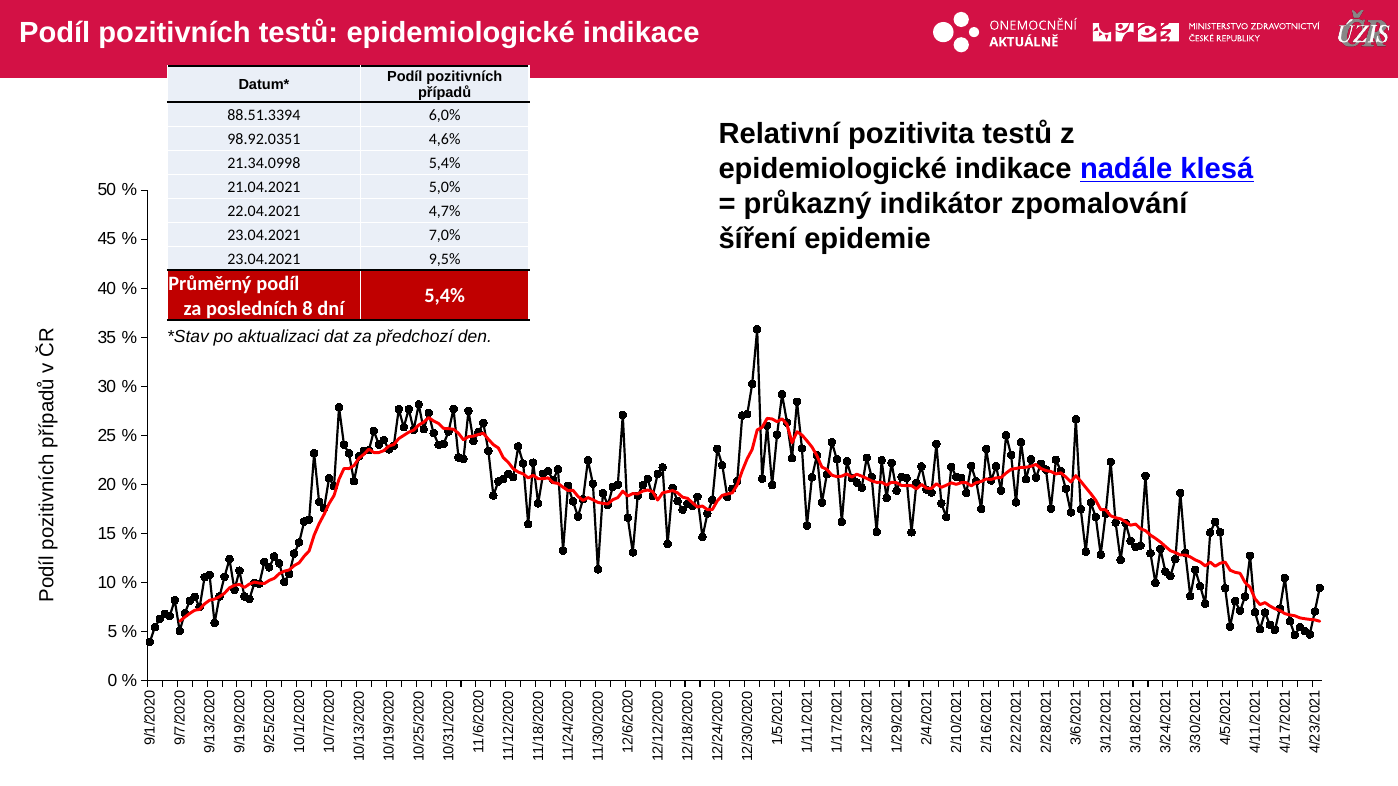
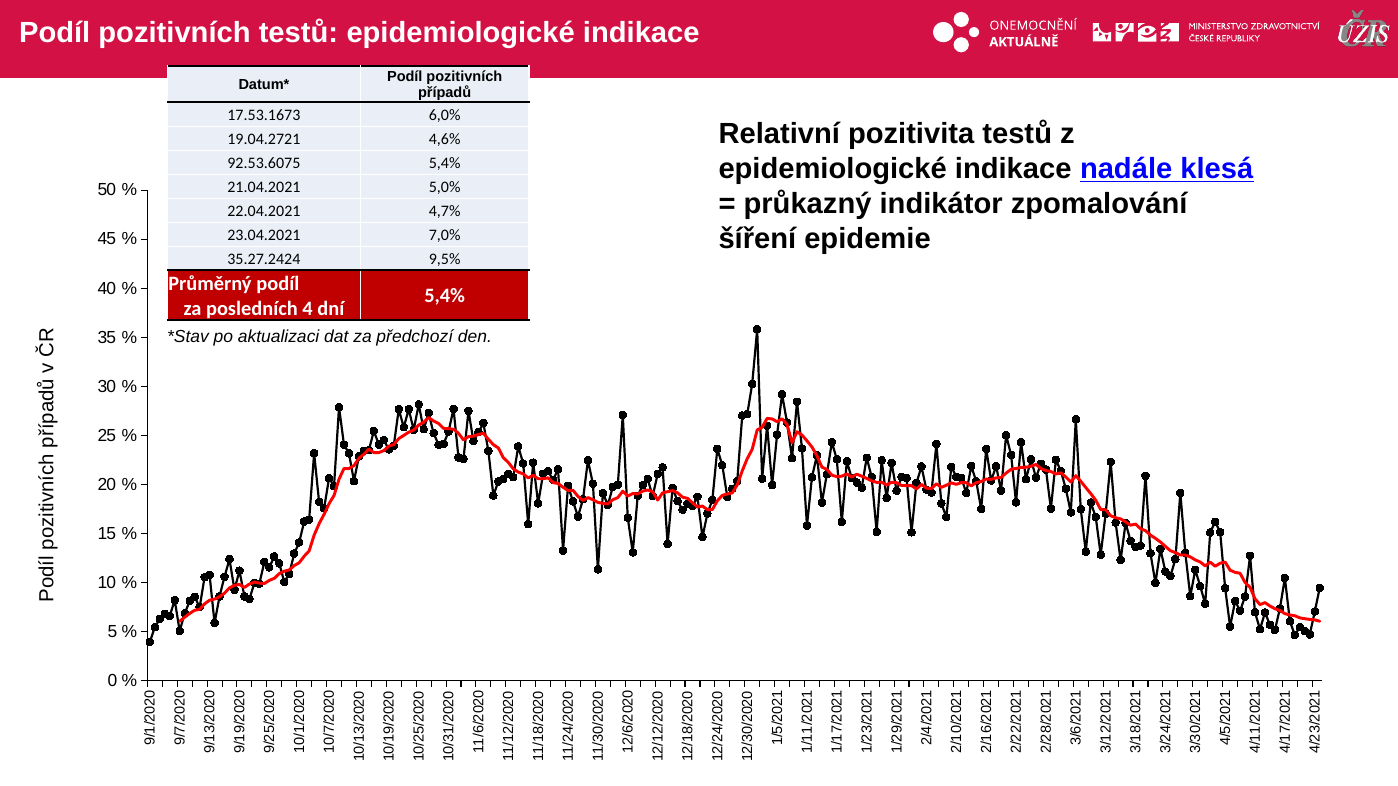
88.51.3394: 88.51.3394 -> 17.53.1673
98.92.0351: 98.92.0351 -> 19.04.2721
21.34.0998: 21.34.0998 -> 92.53.6075
23.04.2021 at (264, 259): 23.04.2021 -> 35.27.2424
posledních 8: 8 -> 4
